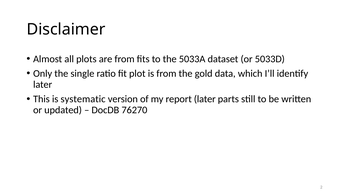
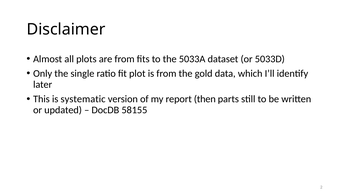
report later: later -> then
76270: 76270 -> 58155
